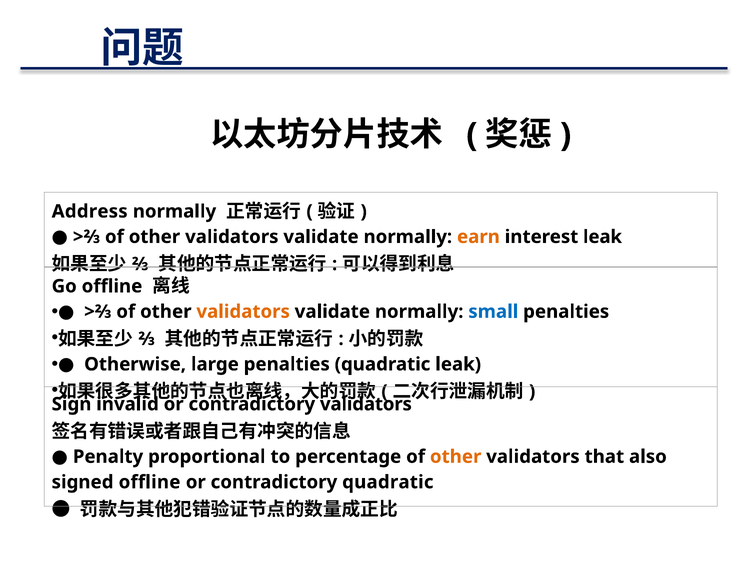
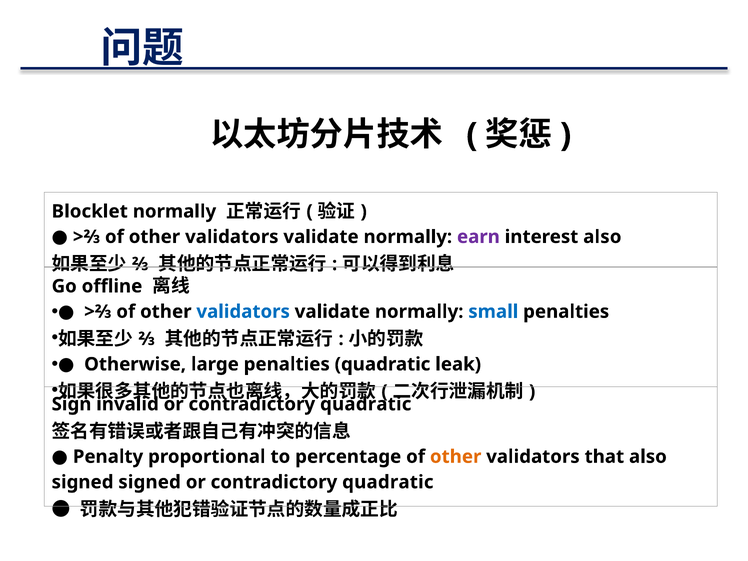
Address: Address -> Blocklet
earn colour: orange -> purple
interest leak: leak -> also
validators at (243, 312) colour: orange -> blue
invalid or contradictory validators: validators -> quadratic
signed offline: offline -> signed
